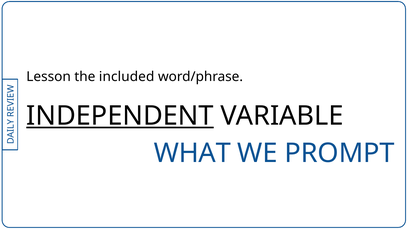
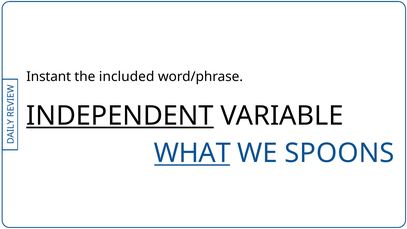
Lesson: Lesson -> Instant
WHAT underline: none -> present
PROMPT: PROMPT -> SPOONS
